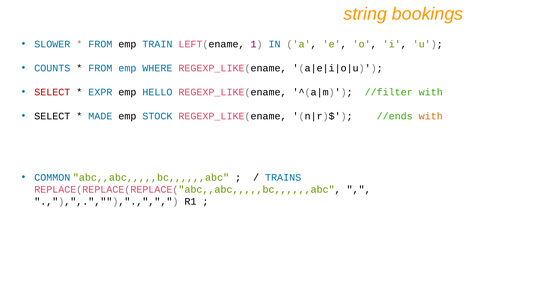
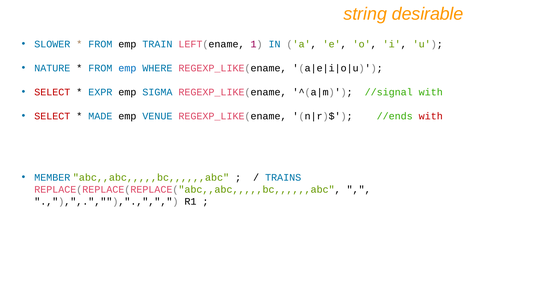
bookings: bookings -> desirable
COUNTS: COUNTS -> NATURE
HELLO: HELLO -> SIGMA
//filter: //filter -> //signal
SELECT at (52, 116) colour: black -> red
STOCK: STOCK -> VENUE
with at (431, 116) colour: orange -> red
COMMON: COMMON -> MEMBER
